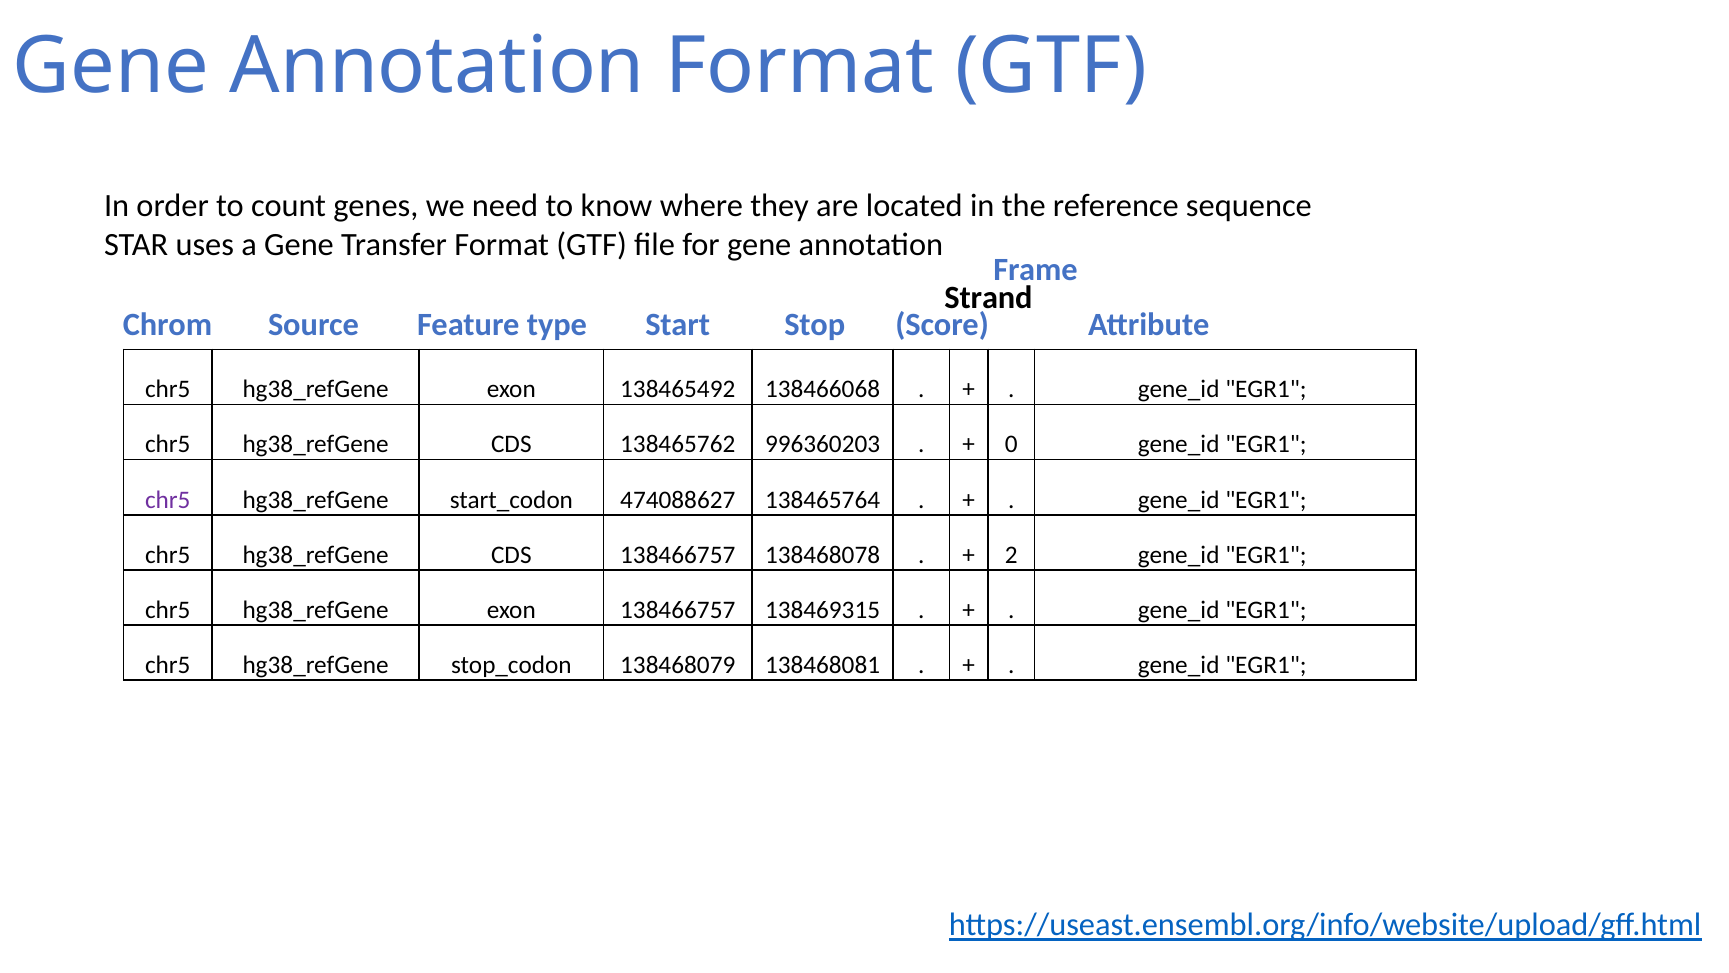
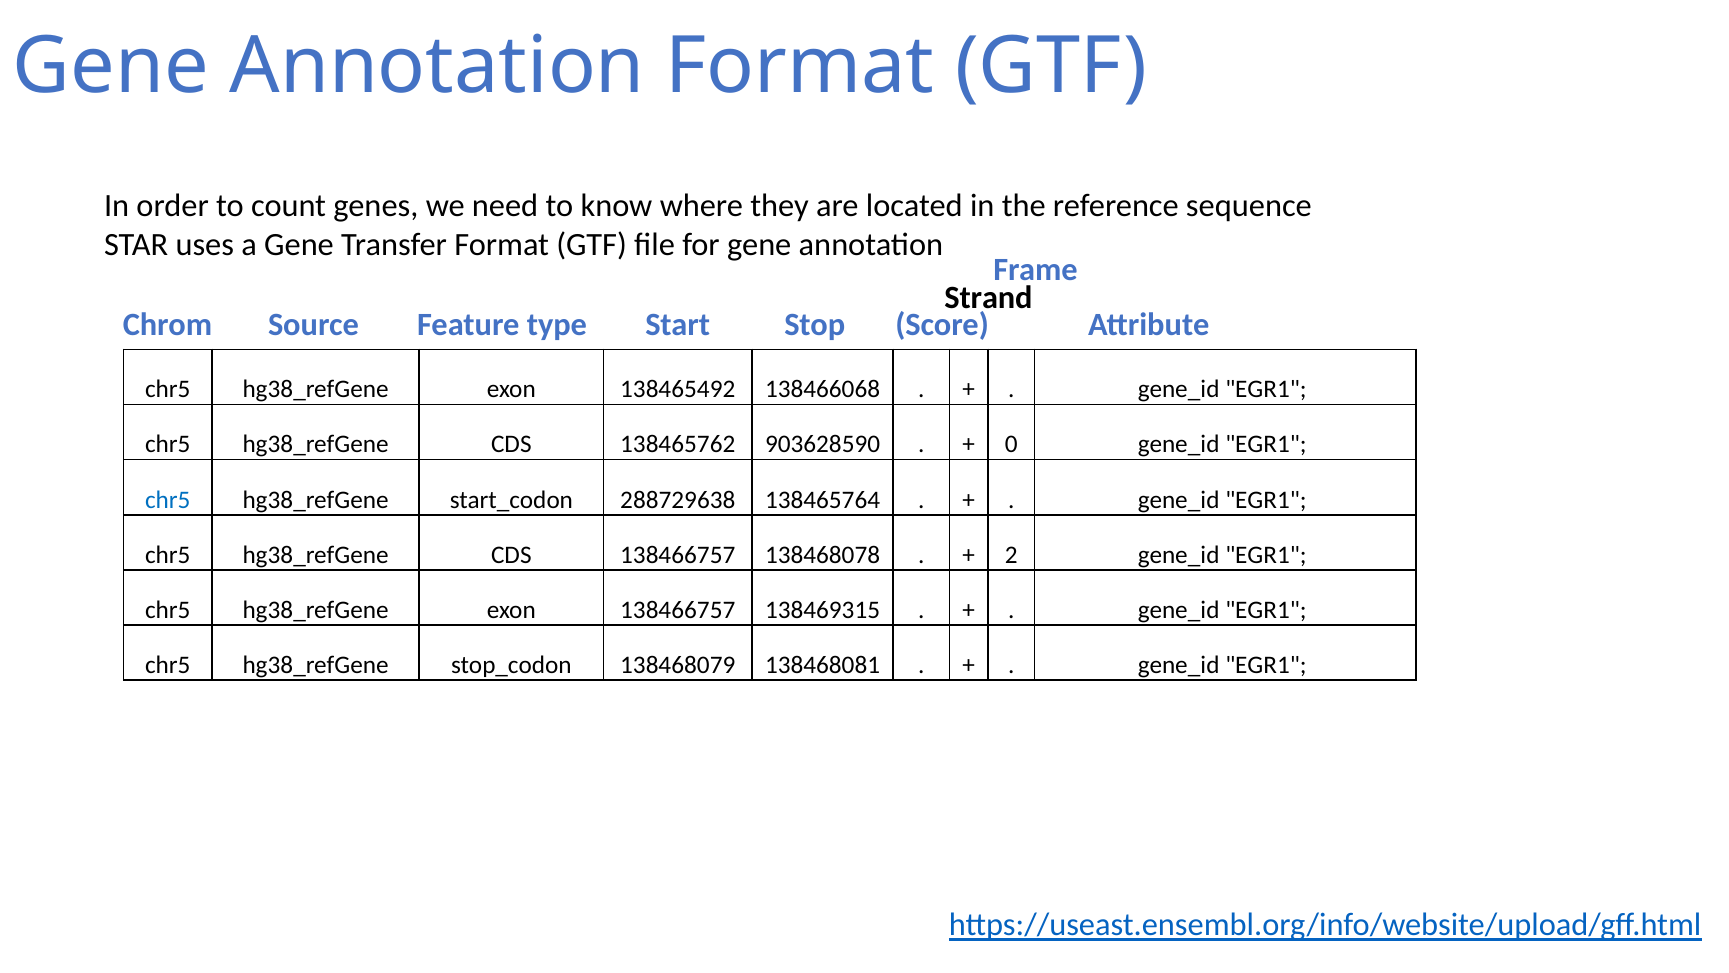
996360203: 996360203 -> 903628590
chr5 at (168, 499) colour: purple -> blue
474088627: 474088627 -> 288729638
